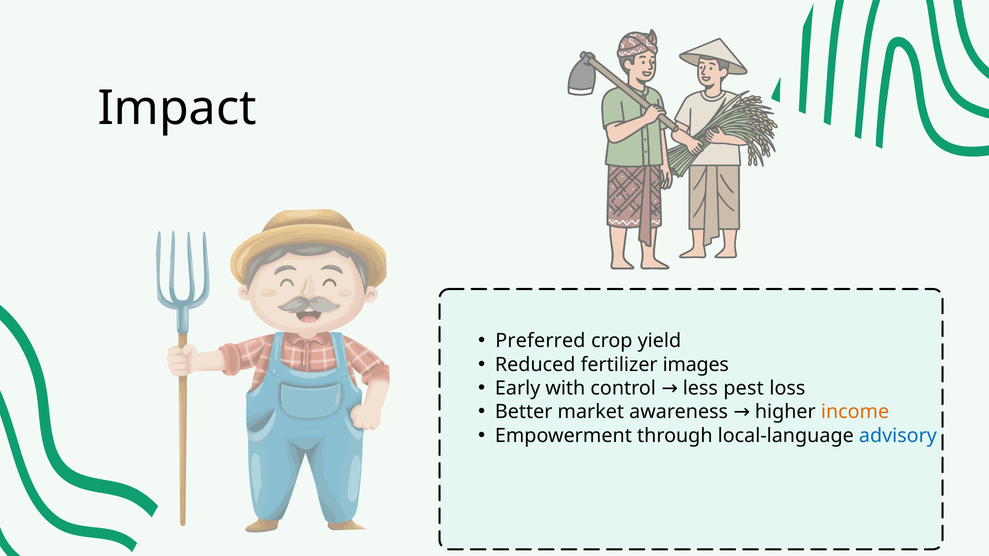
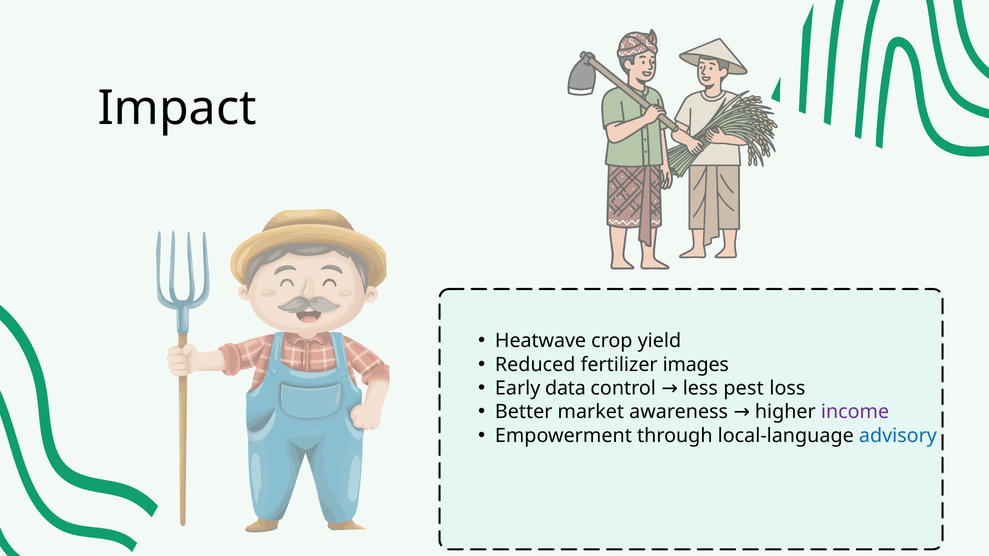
Preferred: Preferred -> Heatwave
with: with -> data
income colour: orange -> purple
